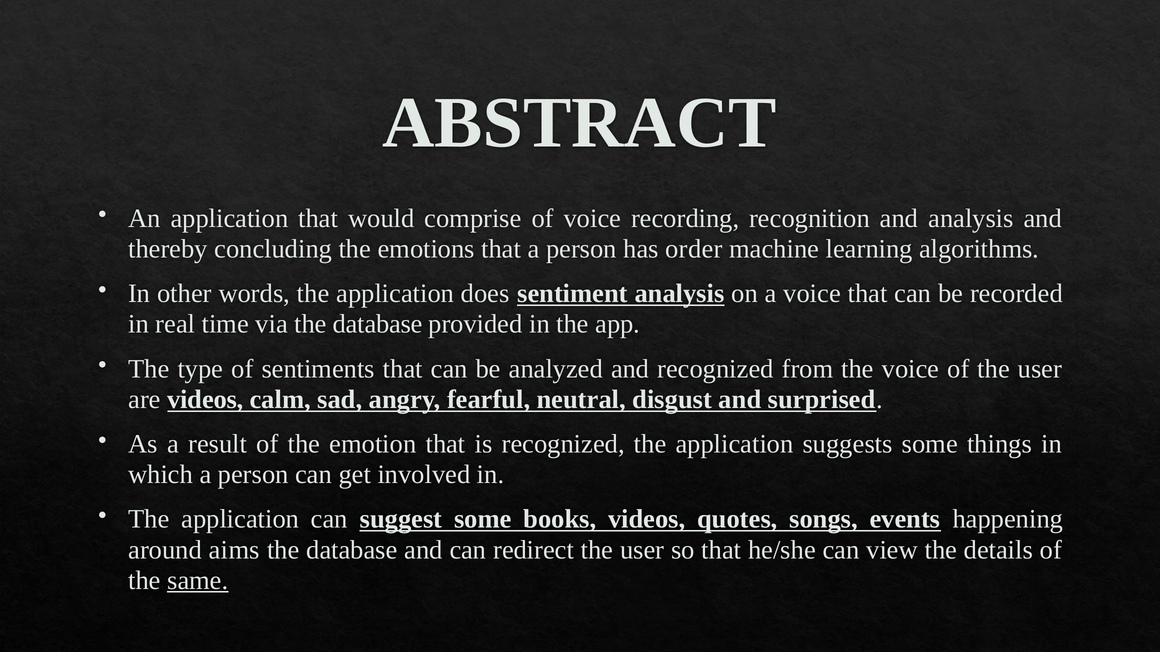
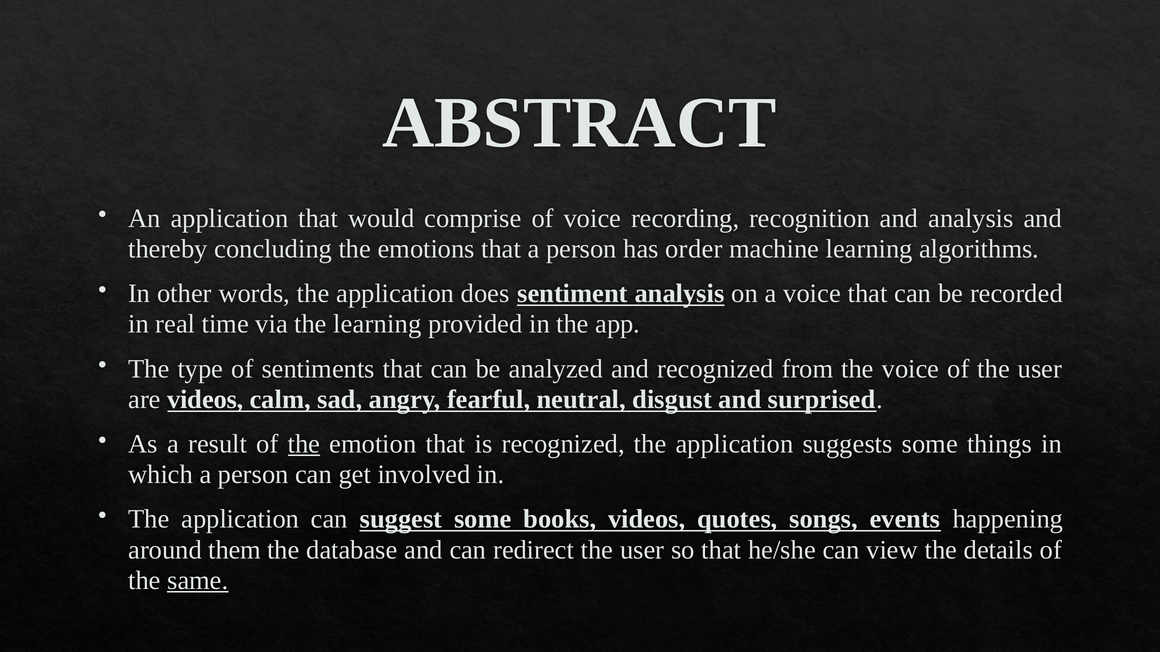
via the database: database -> learning
the at (304, 444) underline: none -> present
aims: aims -> them
